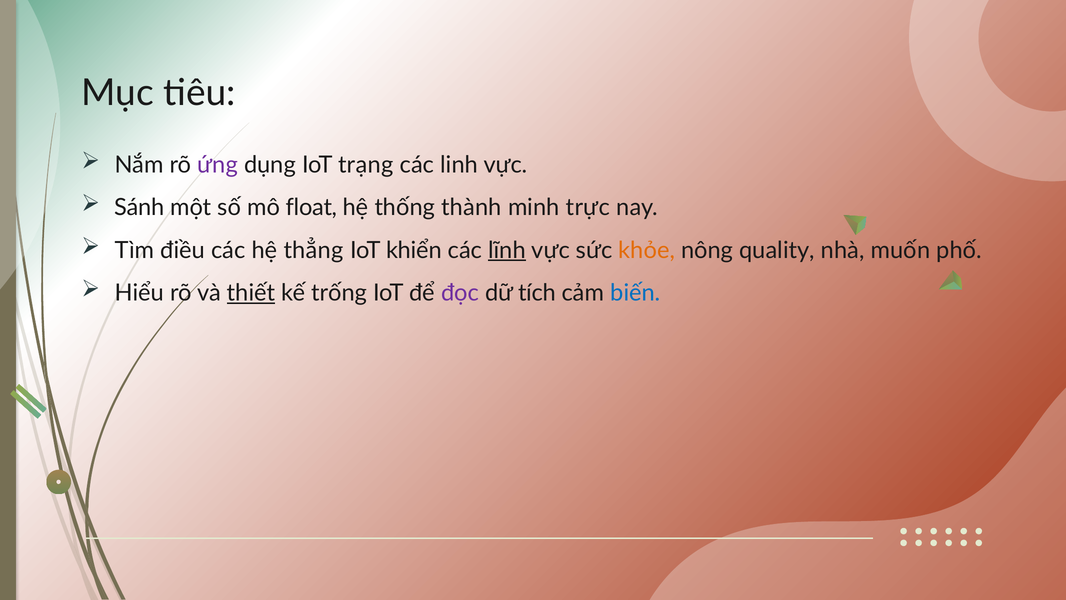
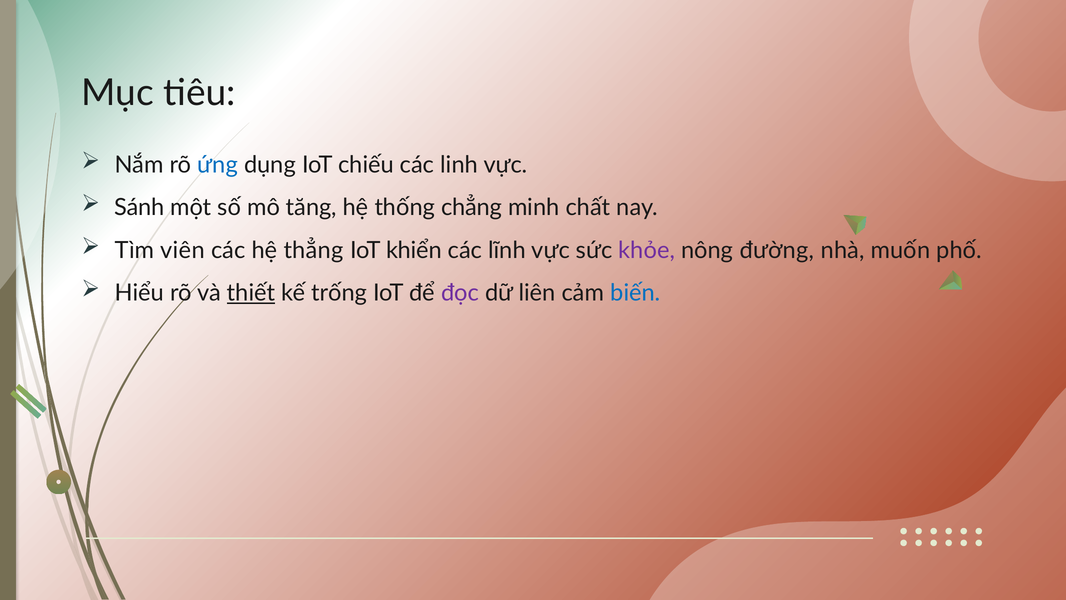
ứng colour: purple -> blue
trạng: trạng -> chiếu
float: float -> tăng
thành: thành -> chẳng
trực: trực -> chất
điều: điều -> viên
lĩnh underline: present -> none
khỏe colour: orange -> purple
quality: quality -> đường
tích: tích -> liên
